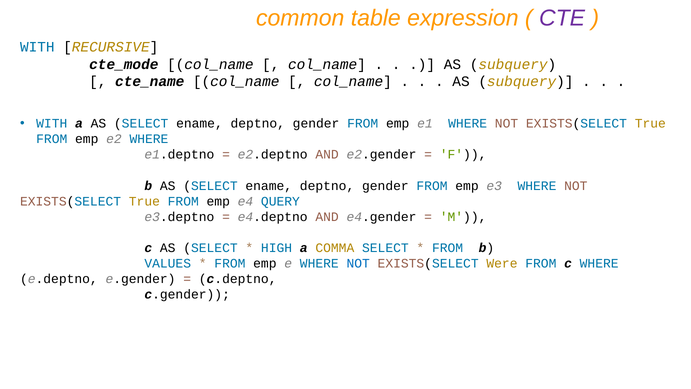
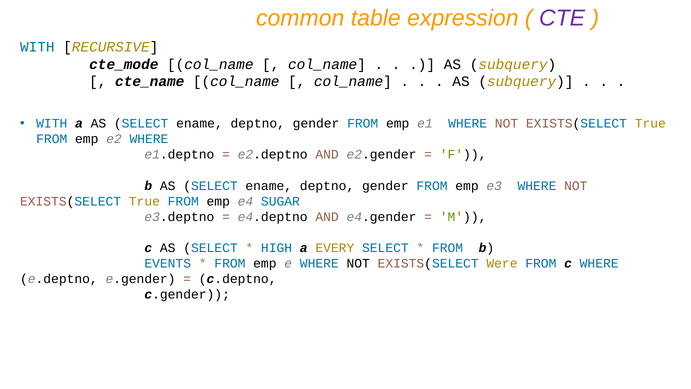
QUERY: QUERY -> SUGAR
COMMA: COMMA -> EVERY
VALUES: VALUES -> EVENTS
NOT at (358, 263) colour: blue -> black
